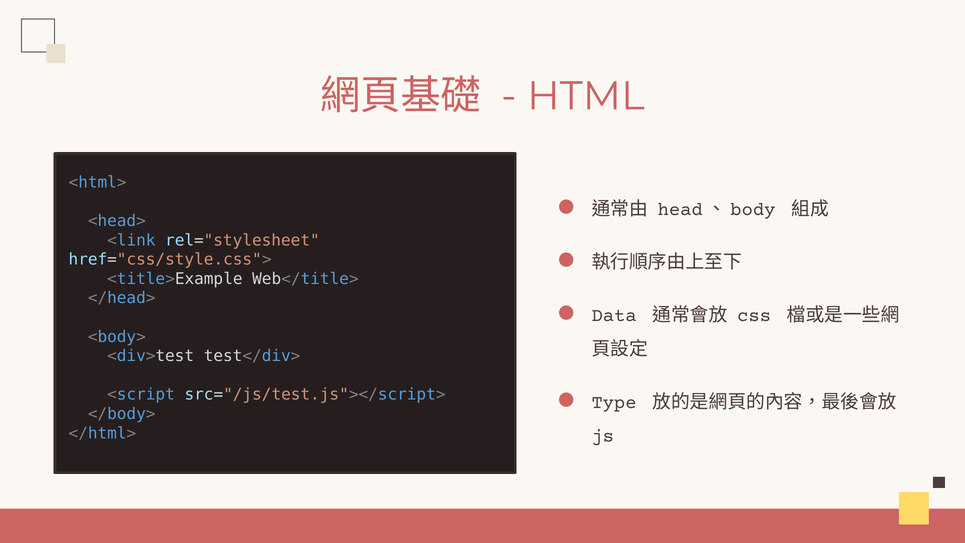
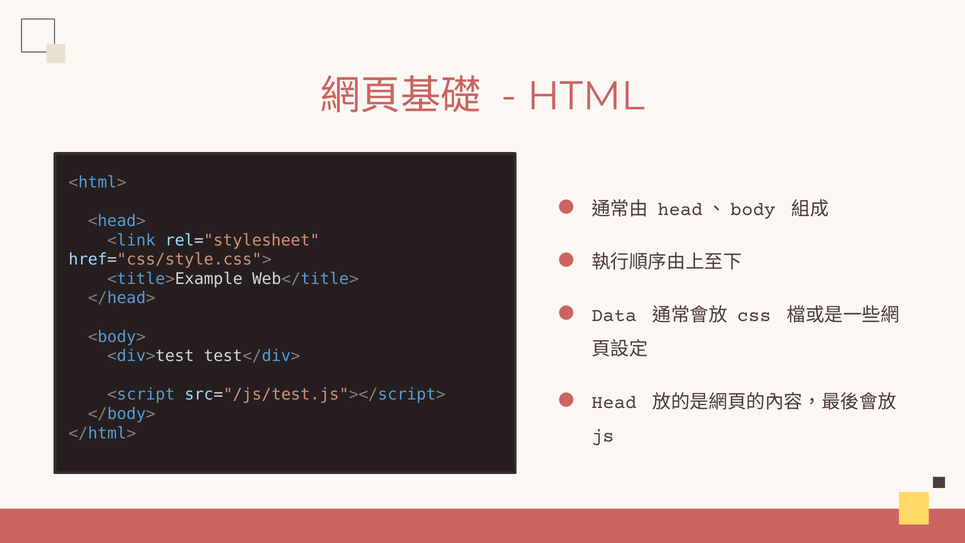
Type: Type -> Head
